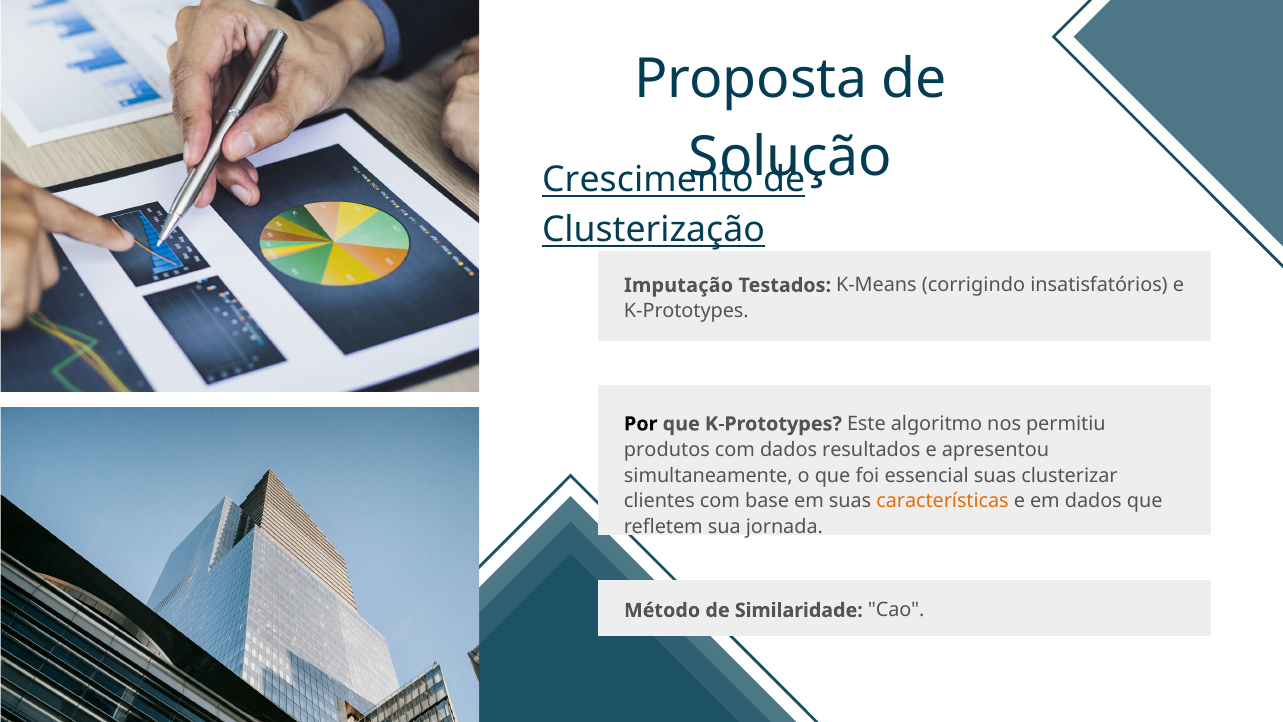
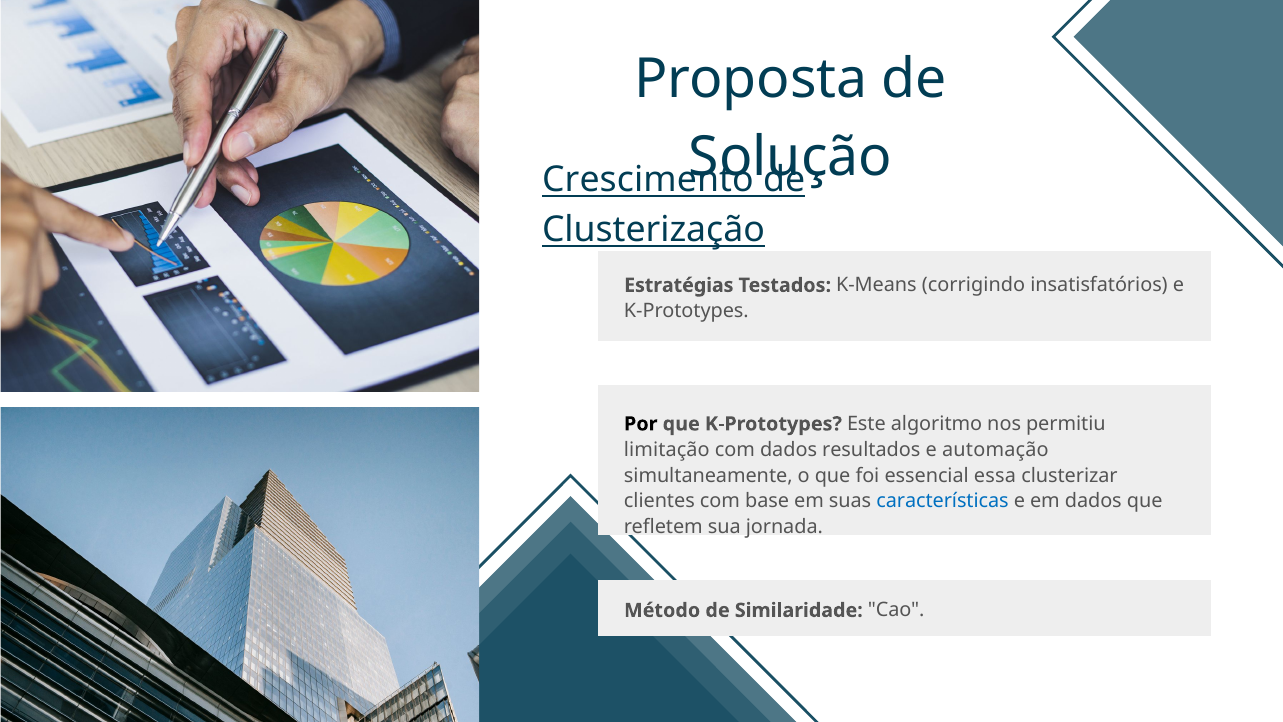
Imputação: Imputação -> Estratégias
produtos: produtos -> limitação
apresentou: apresentou -> automação
essencial suas: suas -> essa
características colour: orange -> blue
